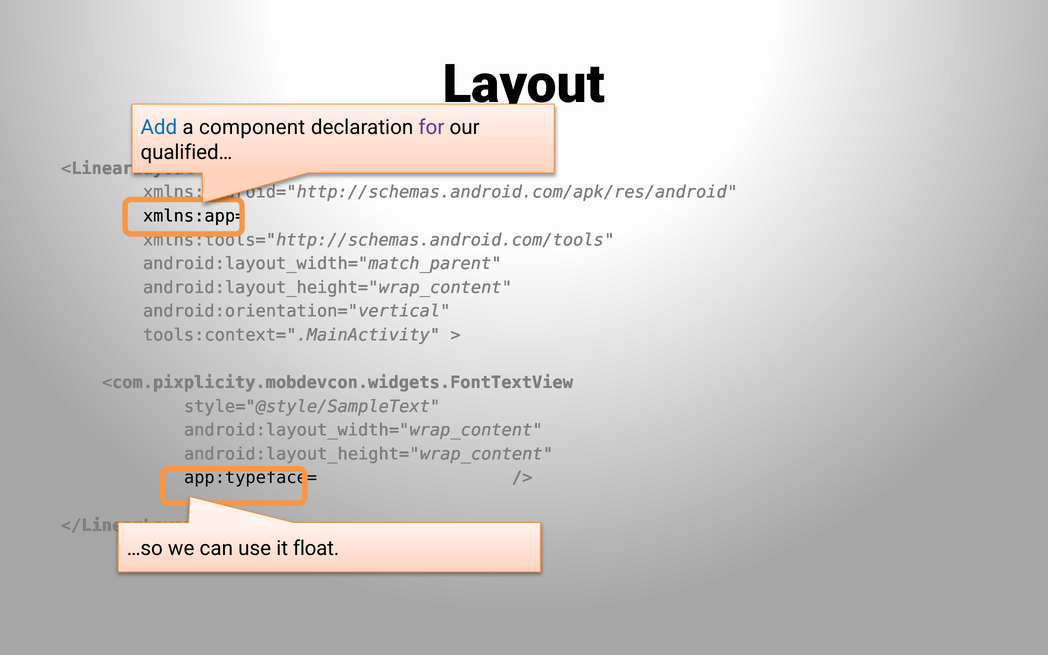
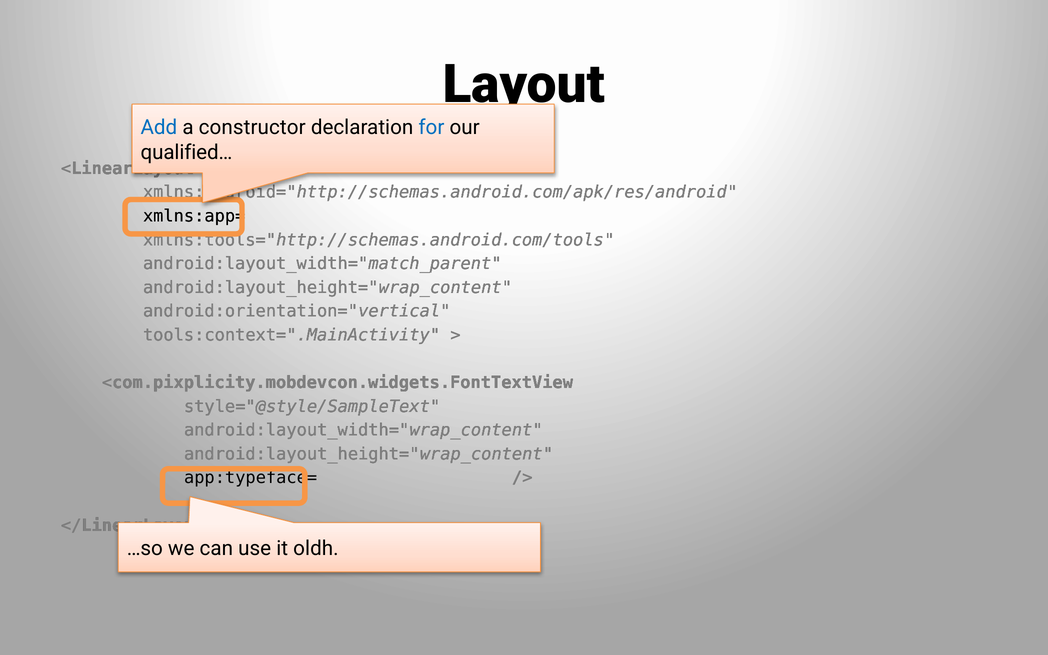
component: component -> constructor
for colour: purple -> blue
float: float -> oldh
